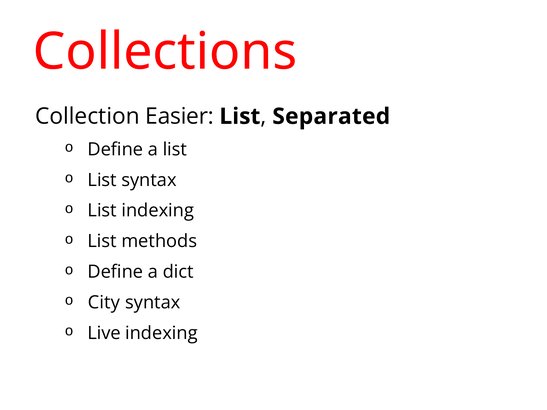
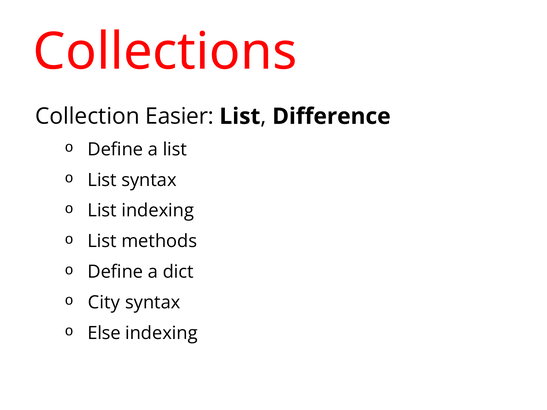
Separated: Separated -> Difference
Live: Live -> Else
